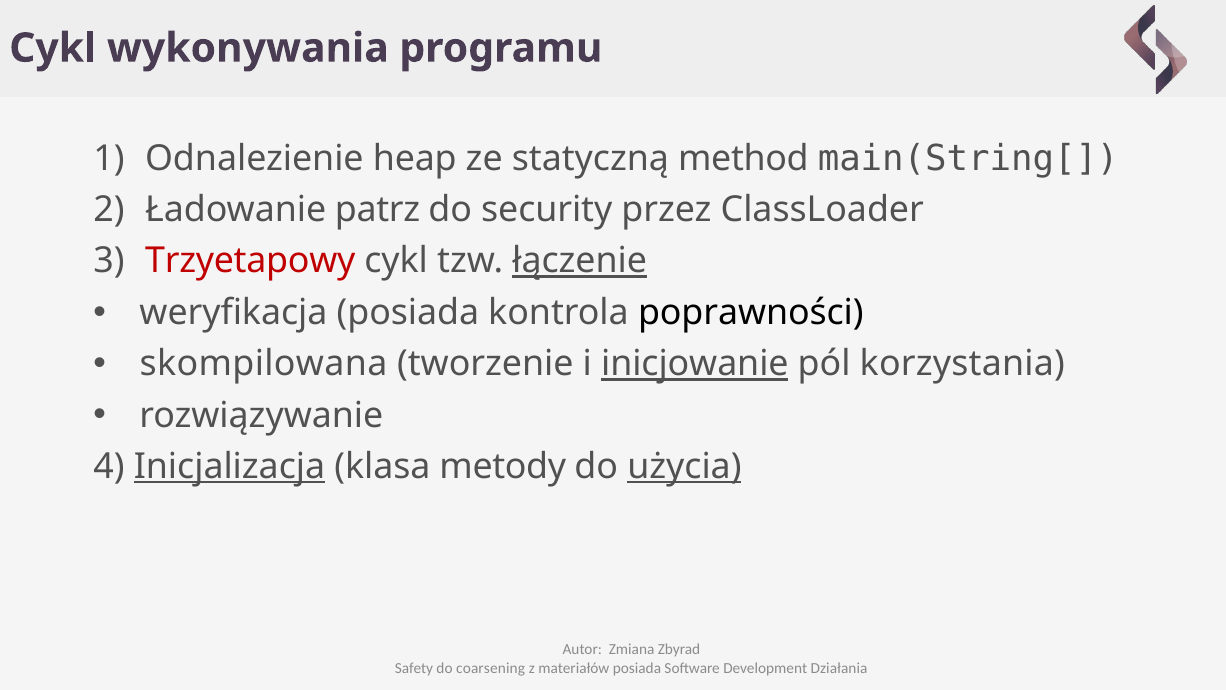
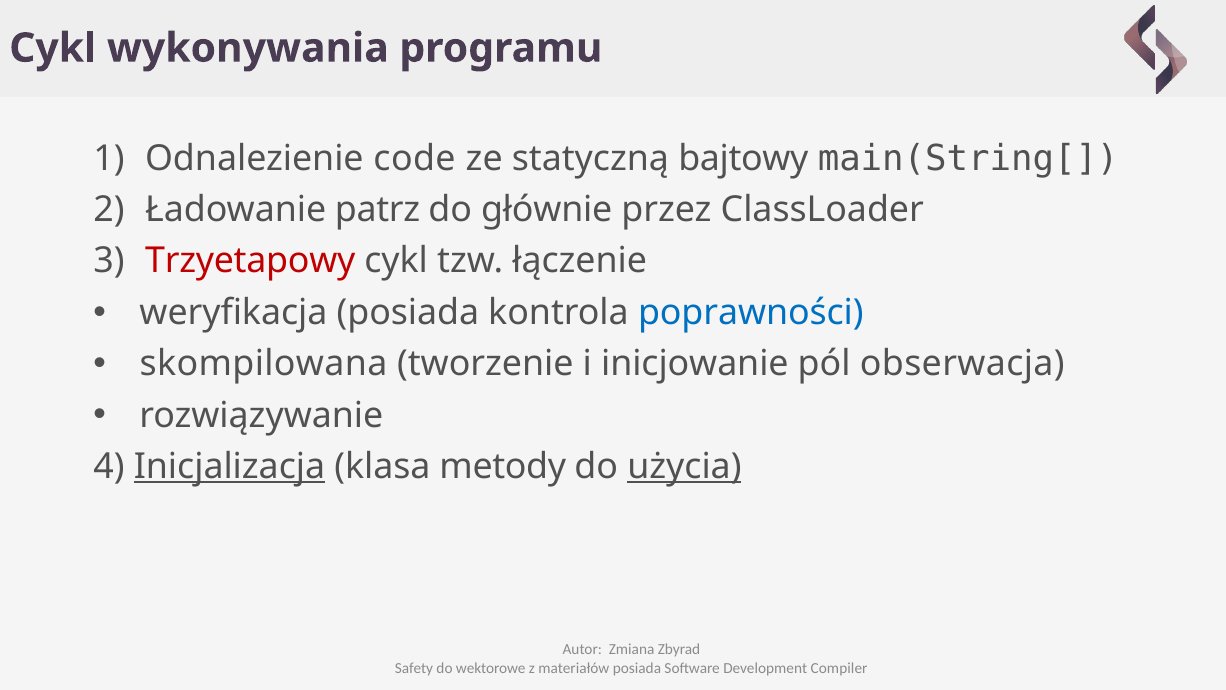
heap: heap -> code
method: method -> bajtowy
security: security -> głównie
łączenie underline: present -> none
poprawności colour: black -> blue
inicjowanie underline: present -> none
korzystania: korzystania -> obserwacja
coarsening: coarsening -> wektorowe
Działania: Działania -> Compiler
